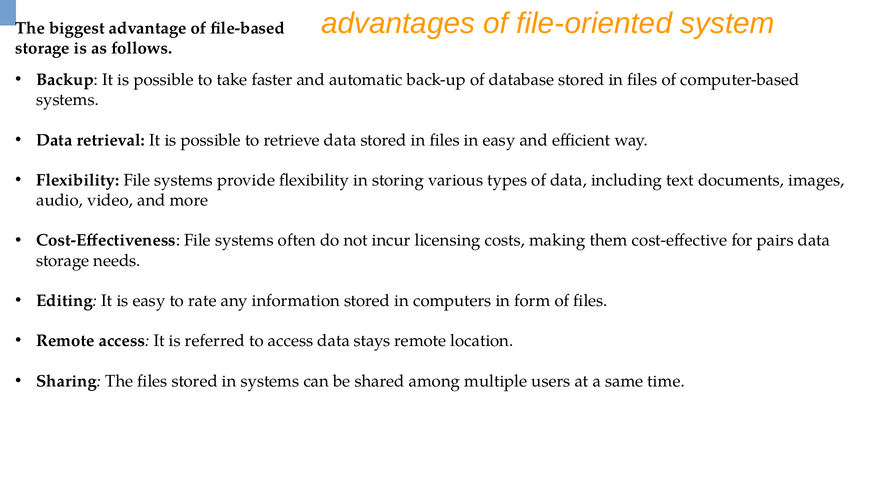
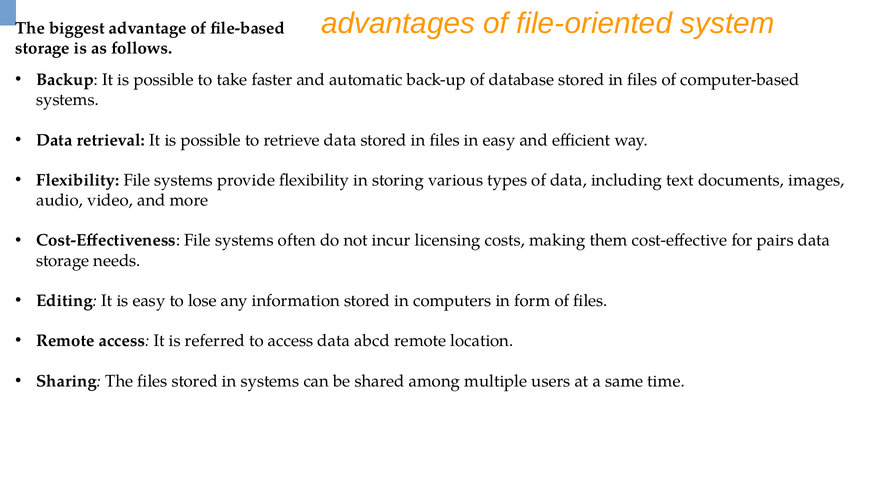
rate: rate -> lose
stays: stays -> abcd
